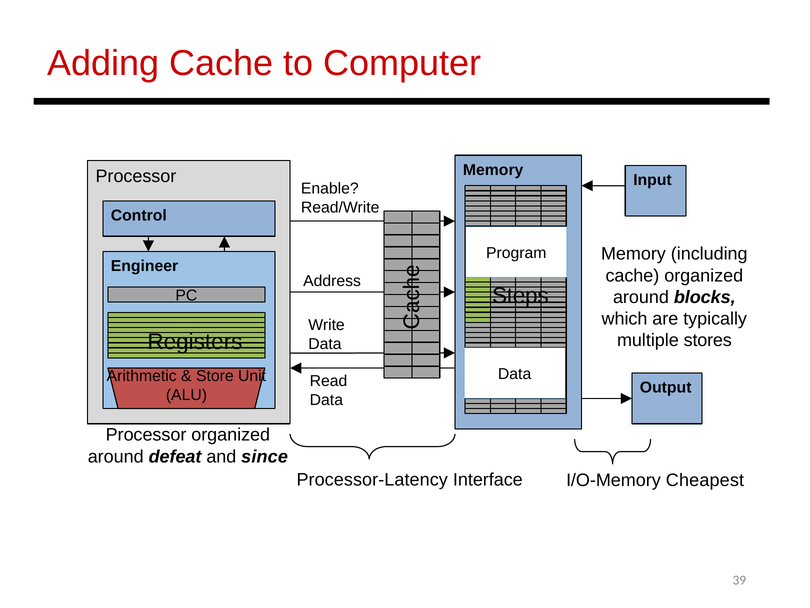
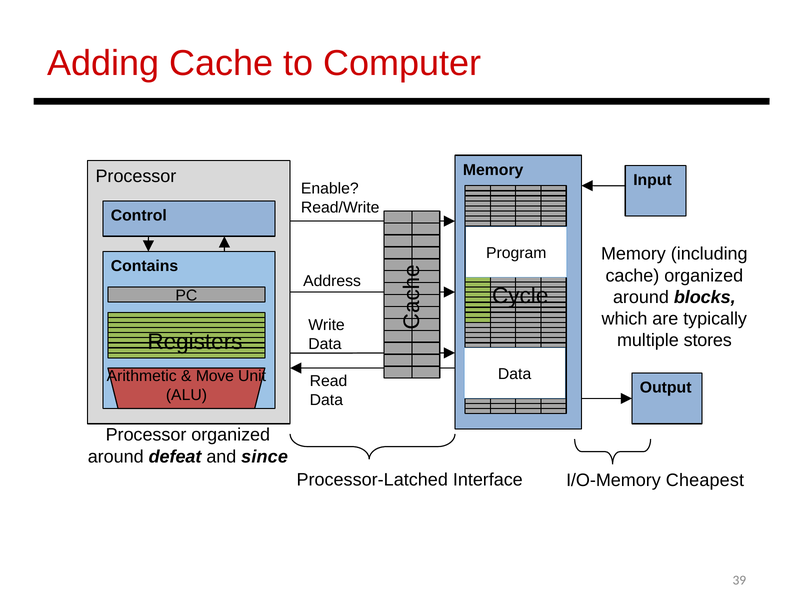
Engineer: Engineer -> Contains
Steps: Steps -> Cycle
Store: Store -> Move
Processor-Latency: Processor-Latency -> Processor-Latched
